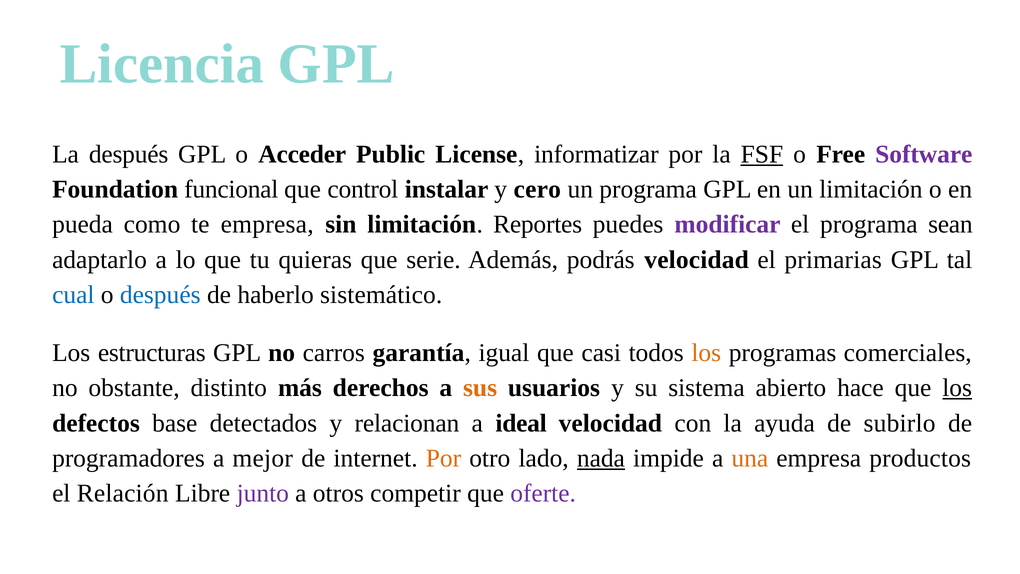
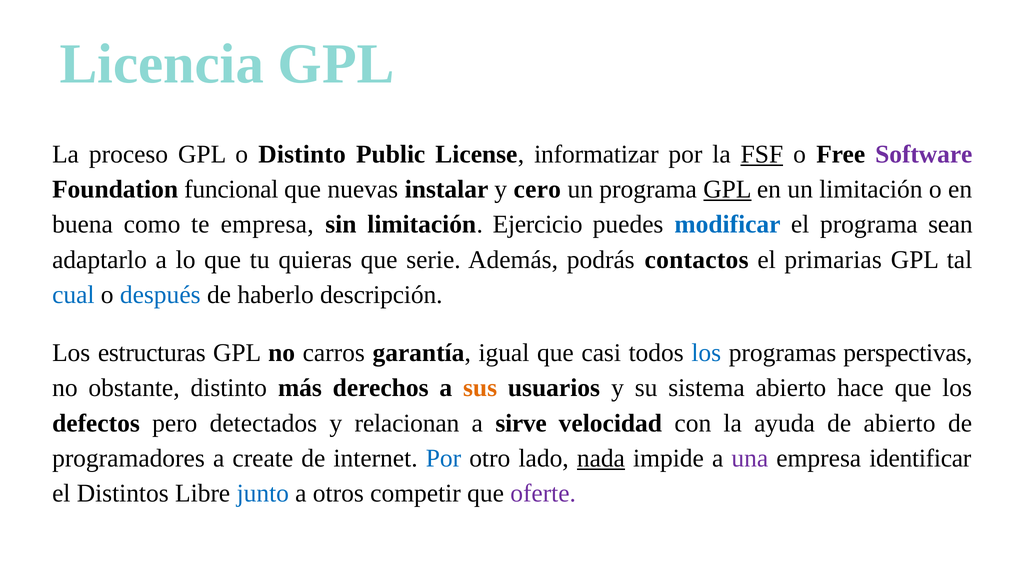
La después: después -> proceso
o Acceder: Acceder -> Distinto
control: control -> nuevas
GPL at (727, 189) underline: none -> present
pueda: pueda -> buena
Reportes: Reportes -> Ejercicio
modificar colour: purple -> blue
podrás velocidad: velocidad -> contactos
sistemático: sistemático -> descripción
los at (706, 353) colour: orange -> blue
comerciales: comerciales -> perspectivas
los at (957, 388) underline: present -> none
base: base -> pero
ideal: ideal -> sirve
de subirlo: subirlo -> abierto
mejor: mejor -> create
Por at (444, 458) colour: orange -> blue
una colour: orange -> purple
productos: productos -> identificar
Relación: Relación -> Distintos
junto colour: purple -> blue
